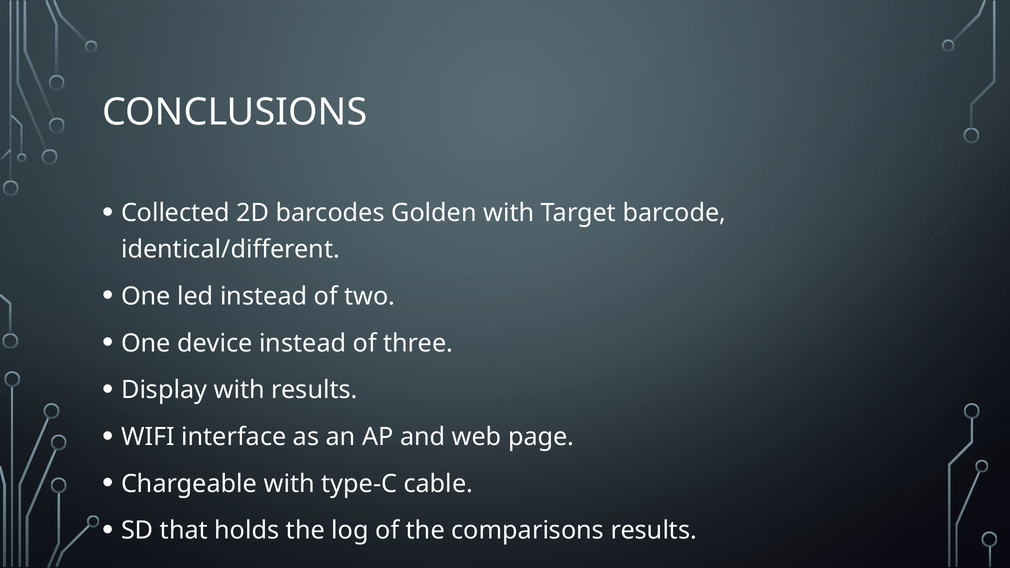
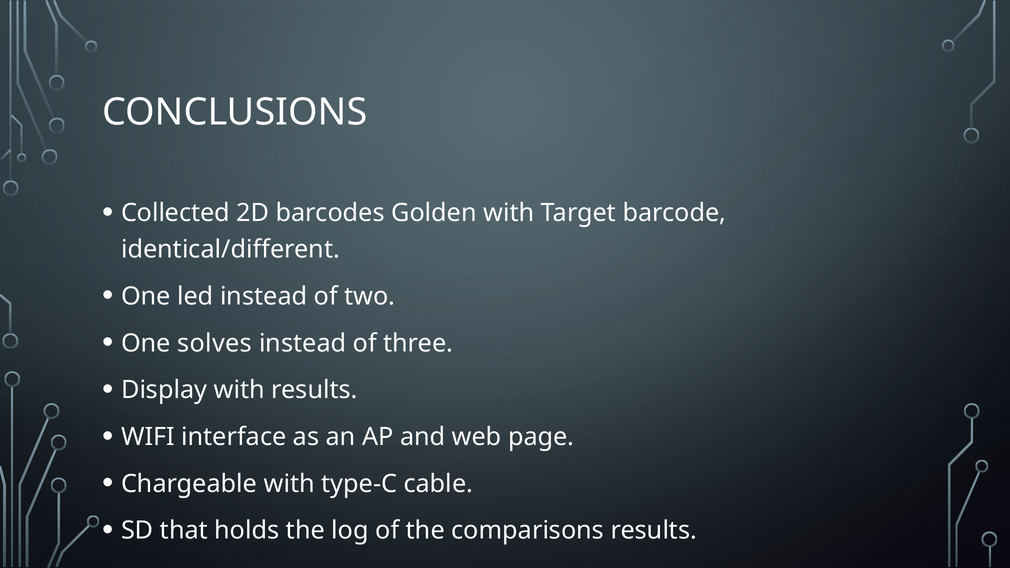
device: device -> solves
